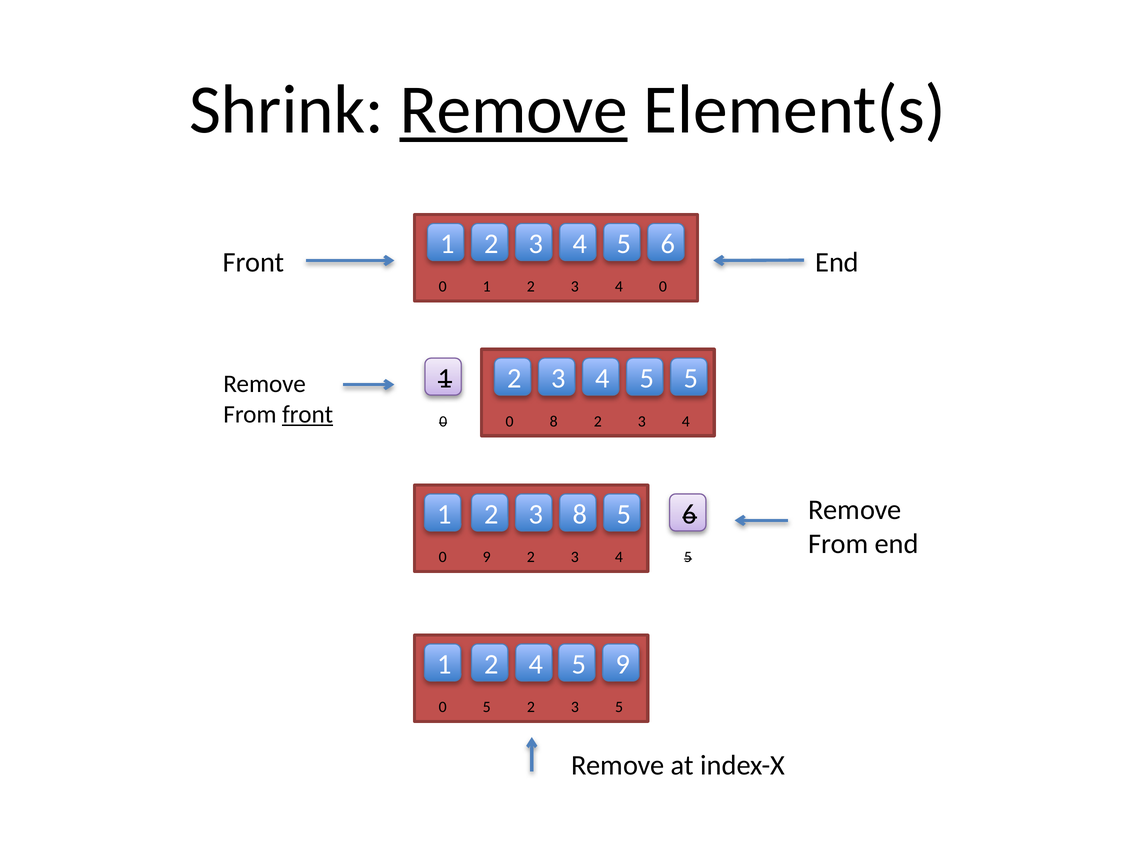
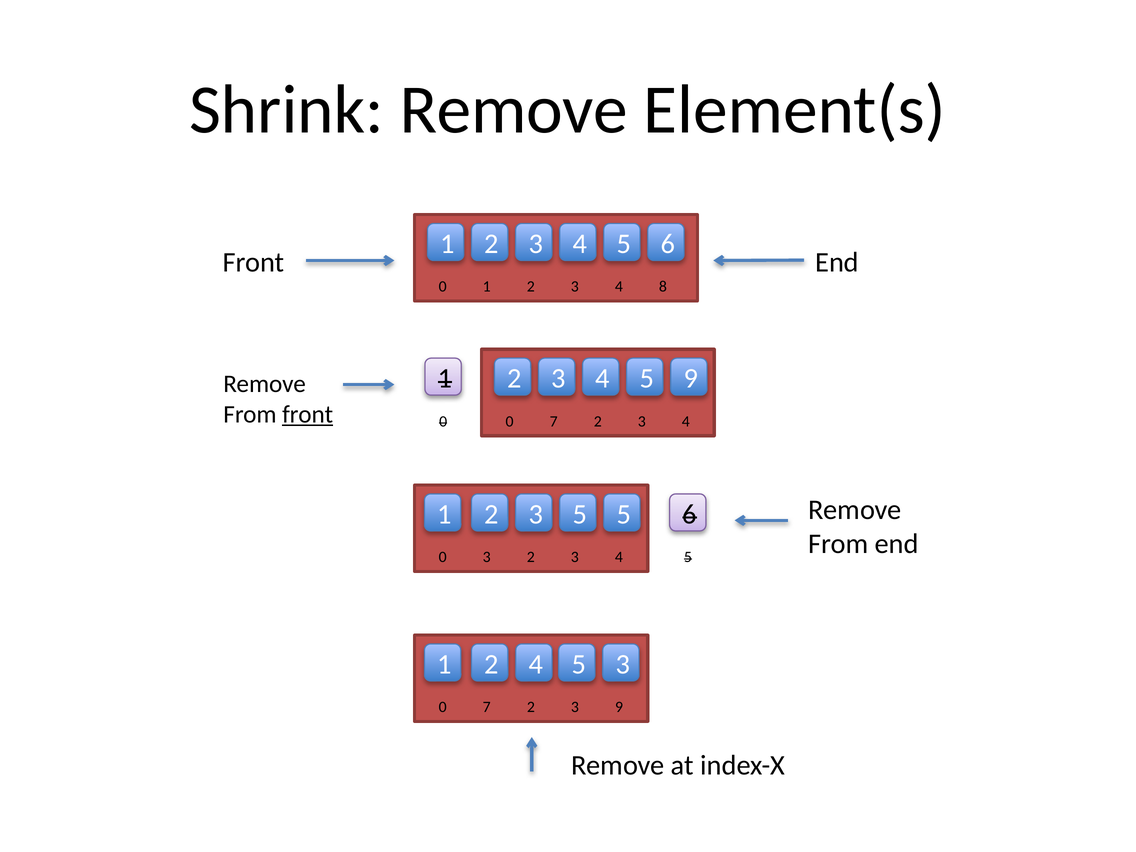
Remove at (514, 110) underline: present -> none
4 0: 0 -> 8
5 5: 5 -> 9
8 at (554, 421): 8 -> 7
3 8: 8 -> 5
0 9: 9 -> 3
5 9: 9 -> 3
5 at (487, 707): 5 -> 7
3 5: 5 -> 9
